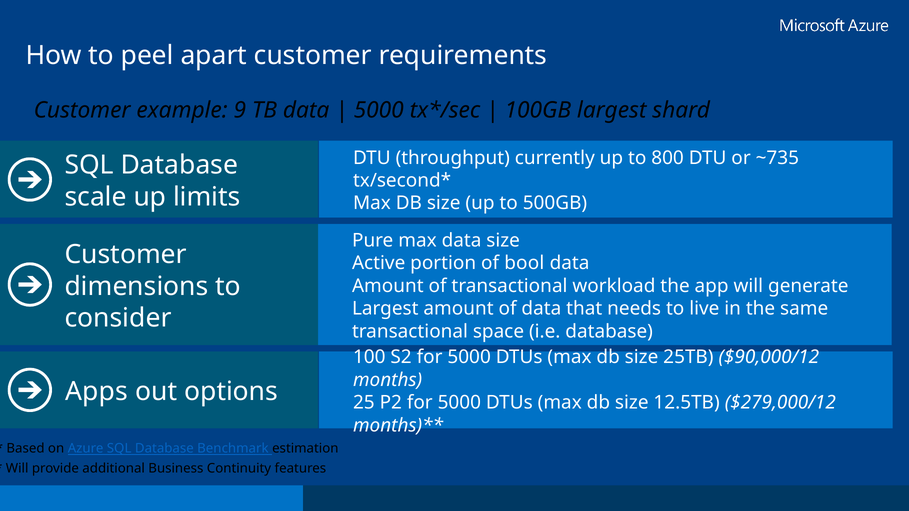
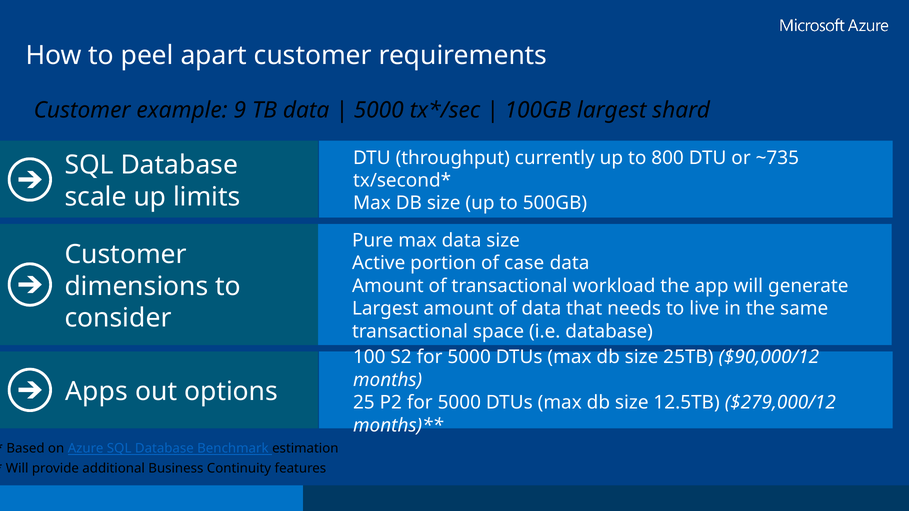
bool: bool -> case
